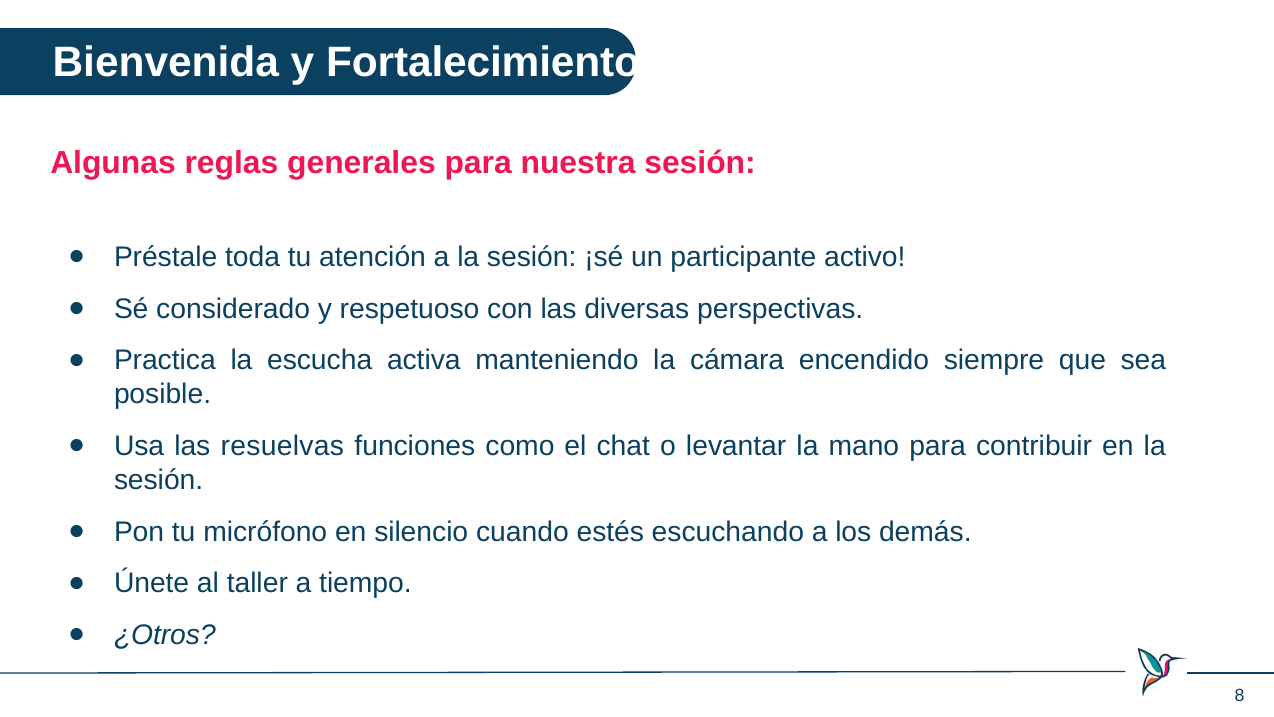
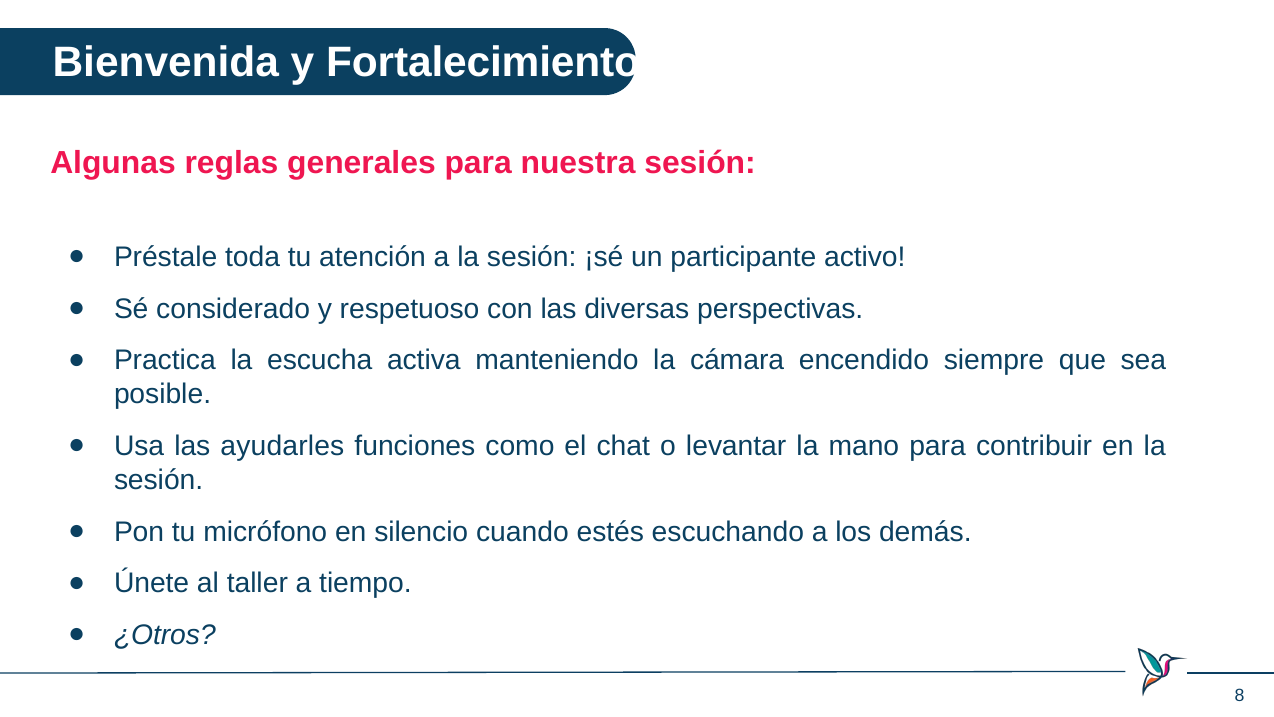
resuelvas: resuelvas -> ayudarles
